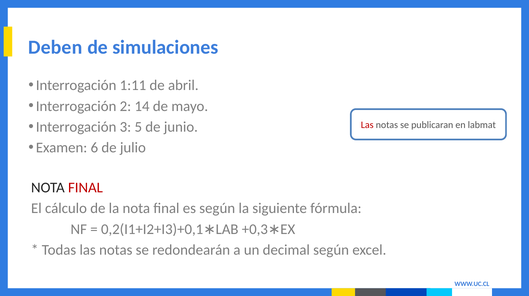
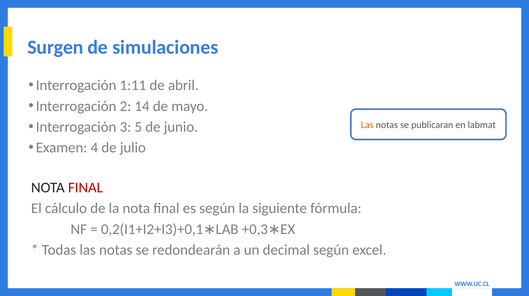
Deben: Deben -> Surgen
Las at (367, 125) colour: red -> orange
6: 6 -> 4
